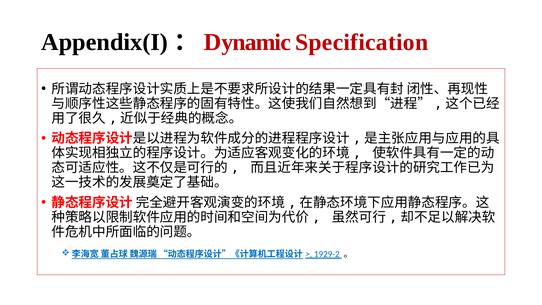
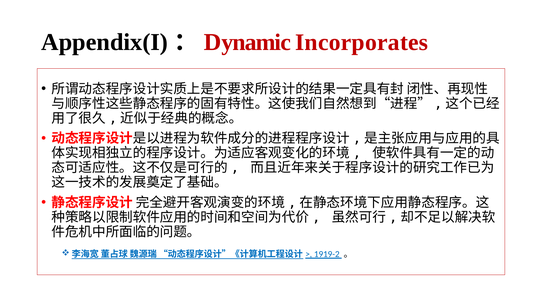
Specification: Specification -> Incorporates
1929-2: 1929-2 -> 1919-2
